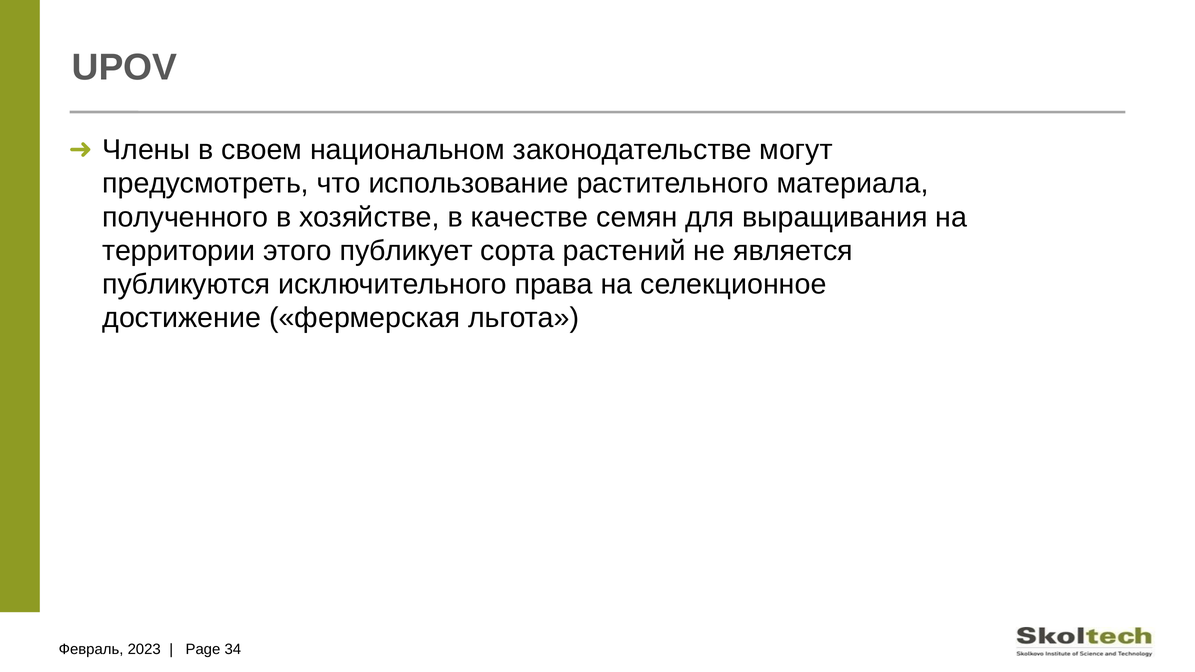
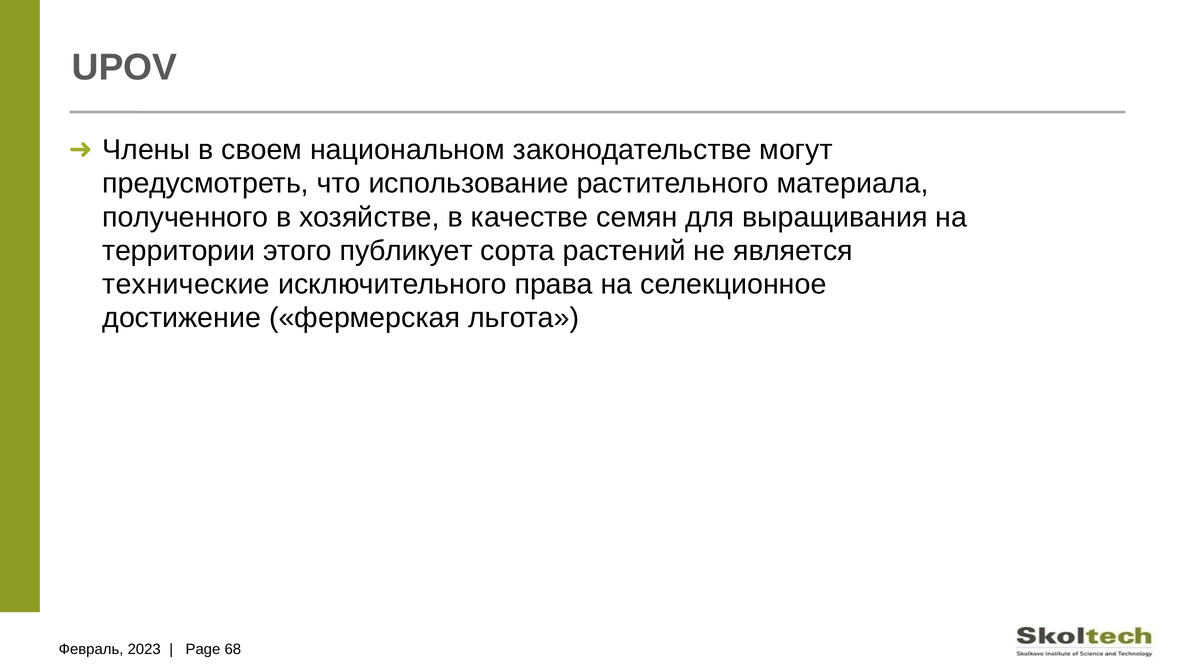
публикуются: публикуются -> технические
34: 34 -> 68
